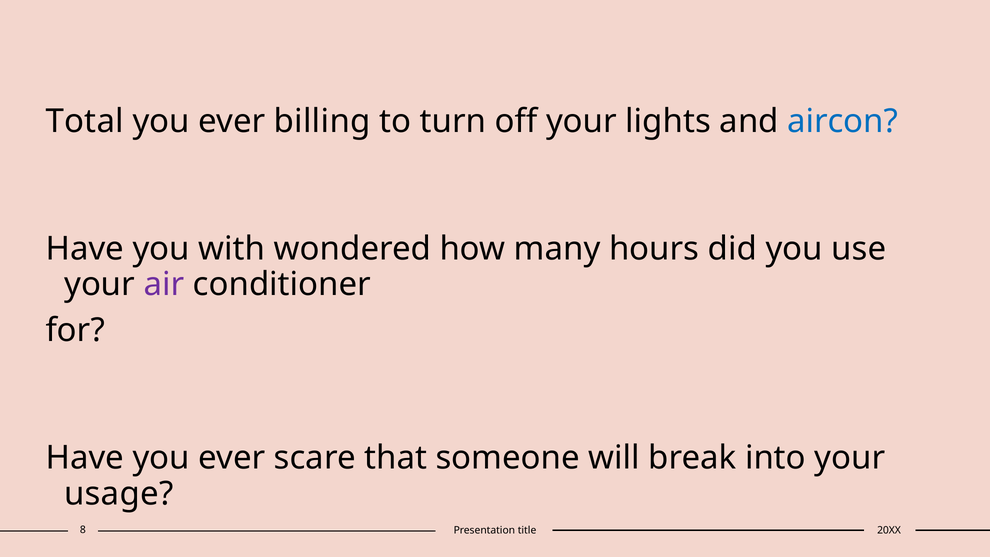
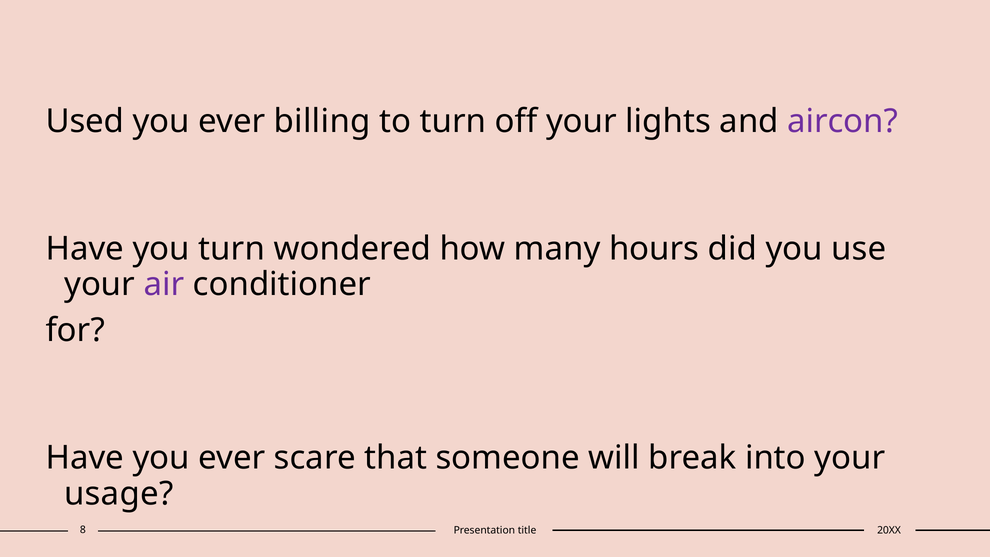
Total: Total -> Used
aircon colour: blue -> purple
you with: with -> turn
